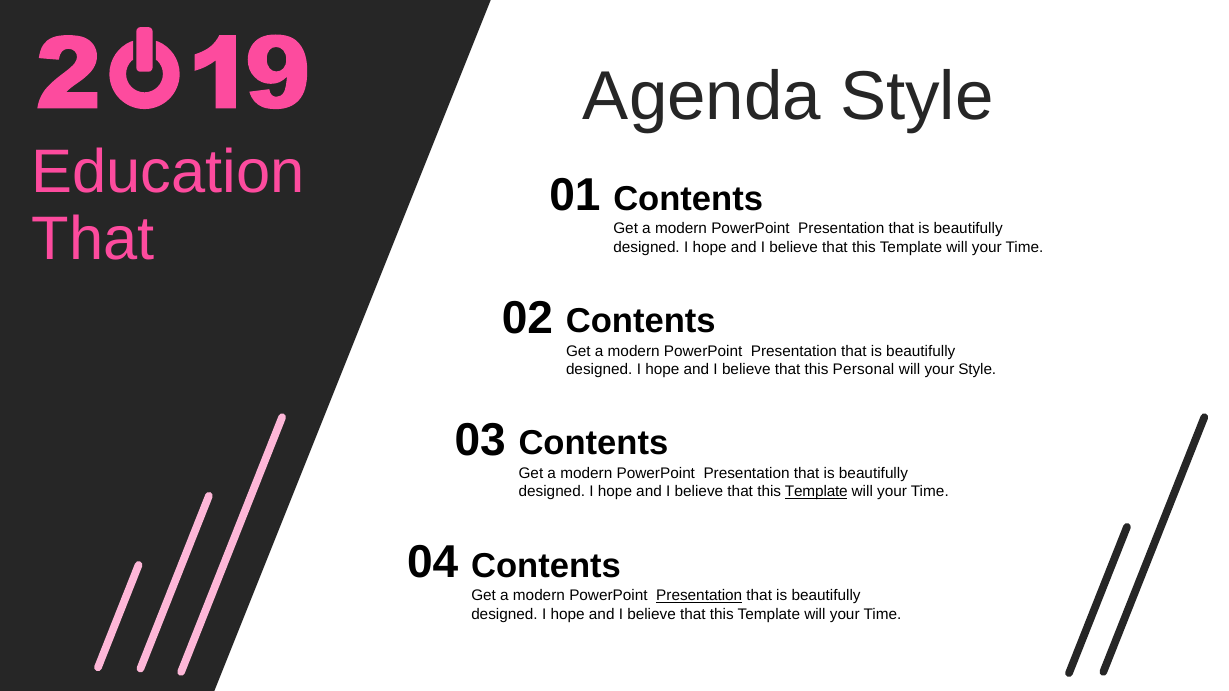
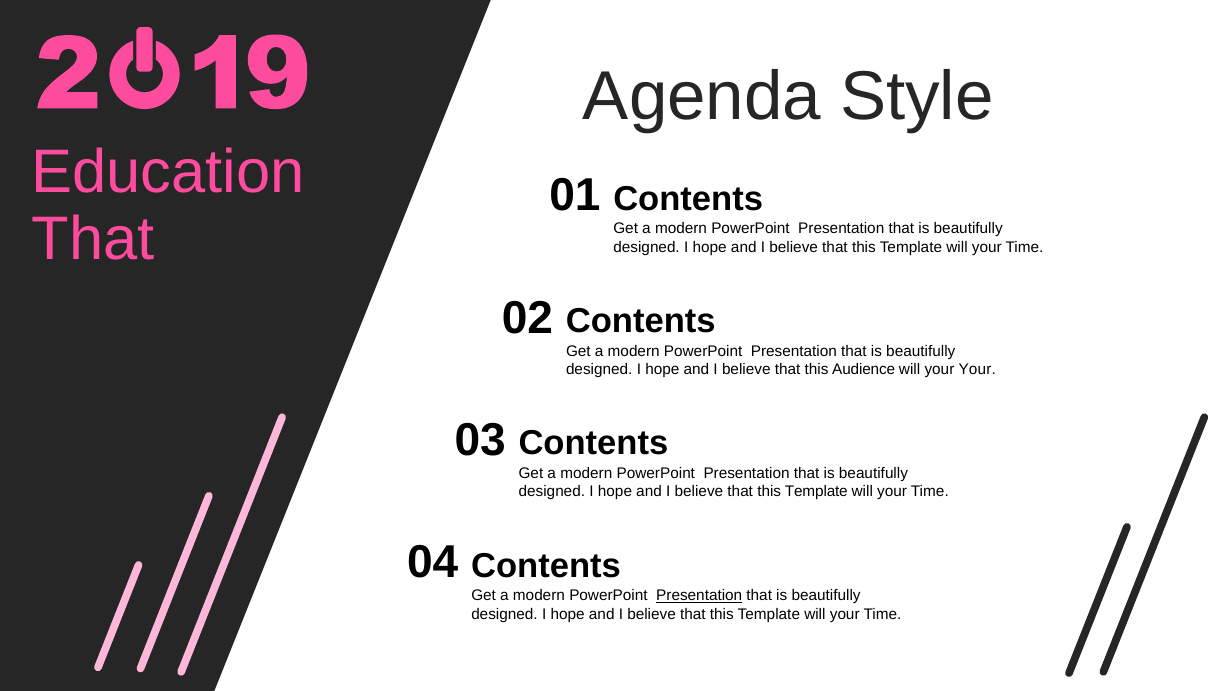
Personal: Personal -> Audience
your Style: Style -> Your
Template at (816, 492) underline: present -> none
